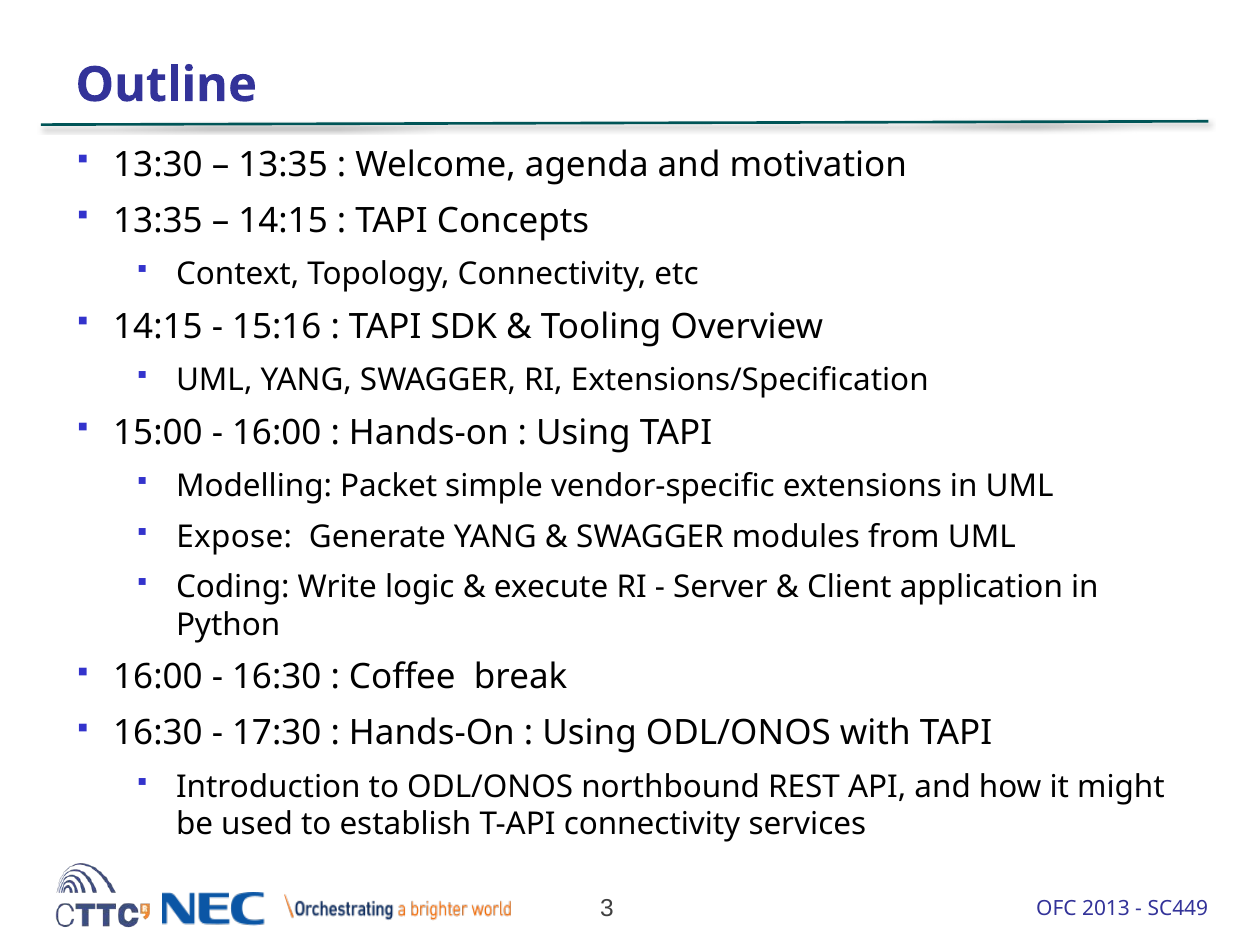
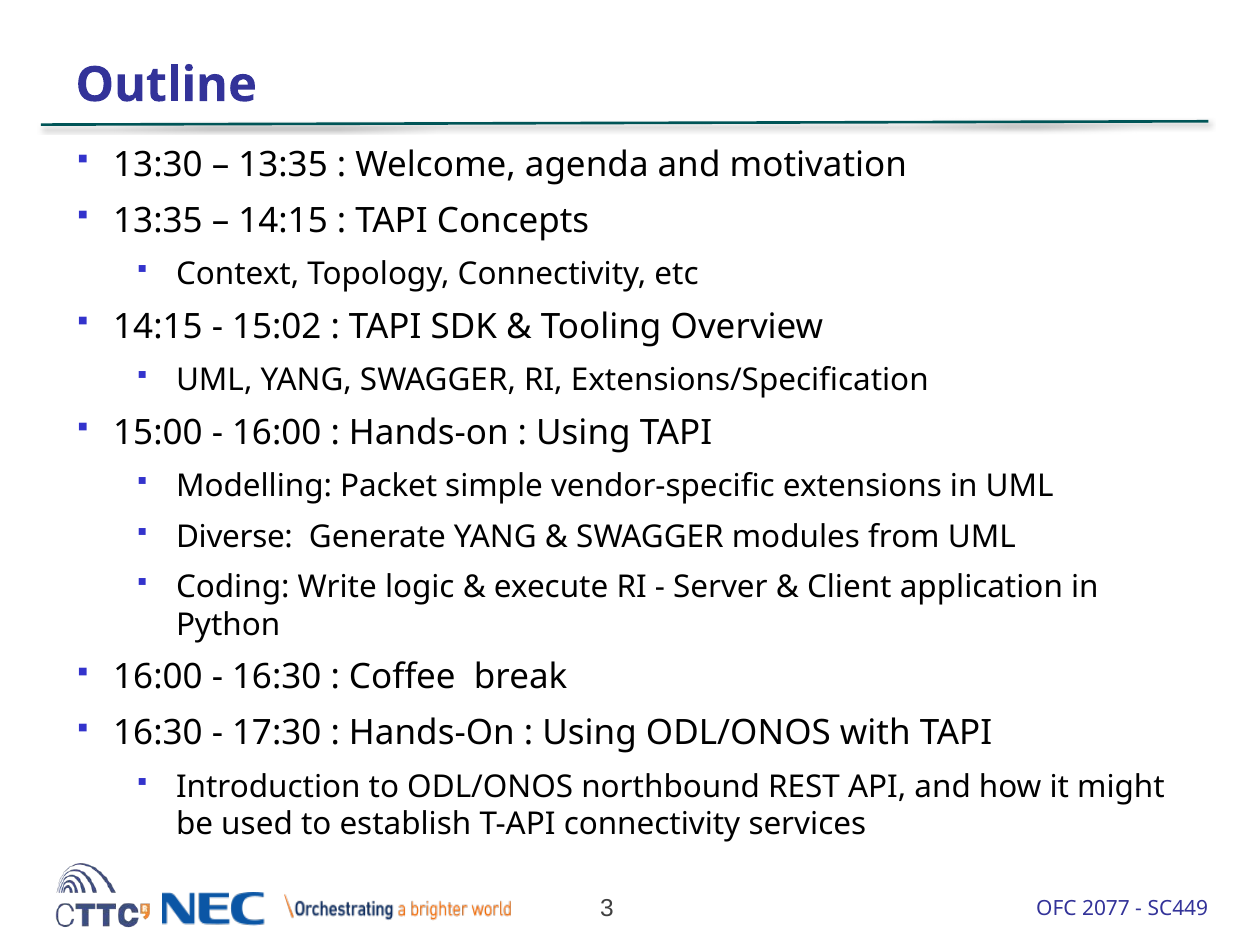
15:16: 15:16 -> 15:02
Expose: Expose -> Diverse
2013: 2013 -> 2077
